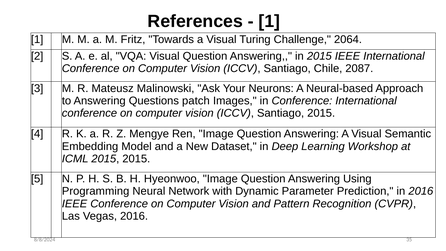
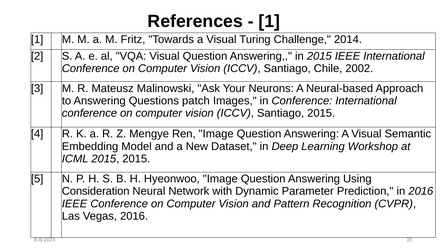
2064: 2064 -> 2014
2087: 2087 -> 2002
Programming: Programming -> Consideration
